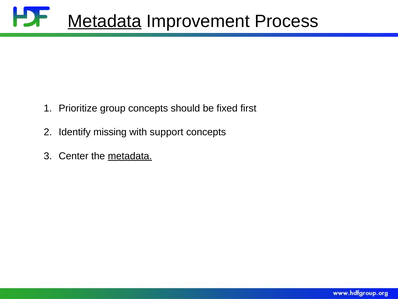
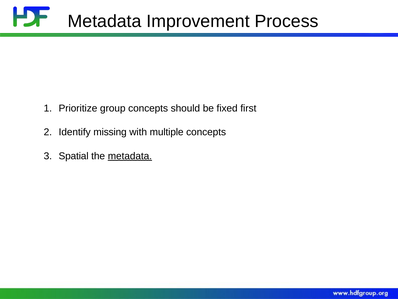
Metadata at (105, 21) underline: present -> none
support: support -> multiple
Center: Center -> Spatial
